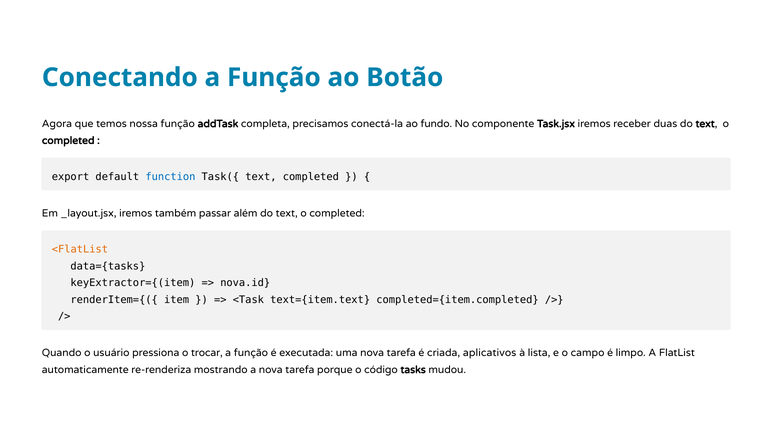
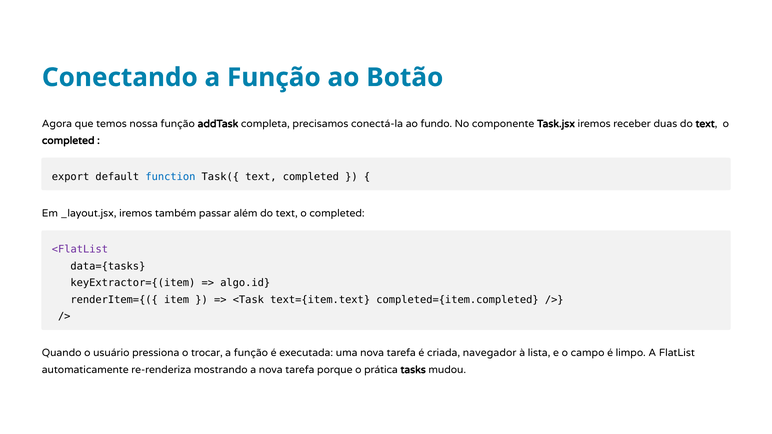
<FlatList colour: orange -> purple
nova.id: nova.id -> algo.id
aplicativos: aplicativos -> navegador
código: código -> prática
